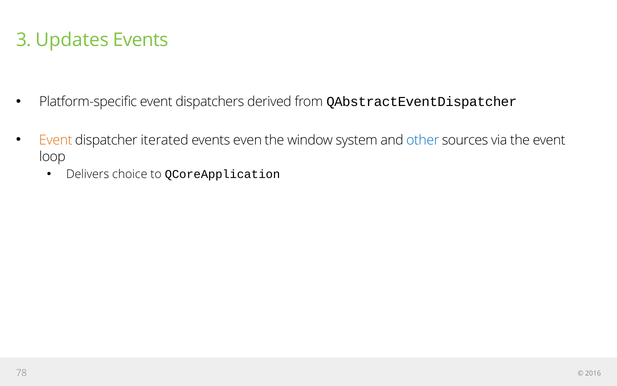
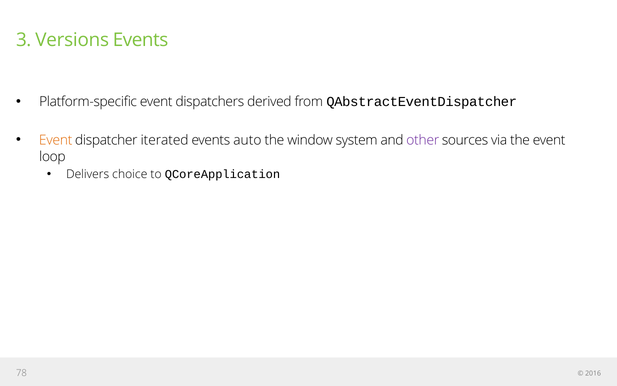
Updates: Updates -> Versions
even: even -> auto
other colour: blue -> purple
